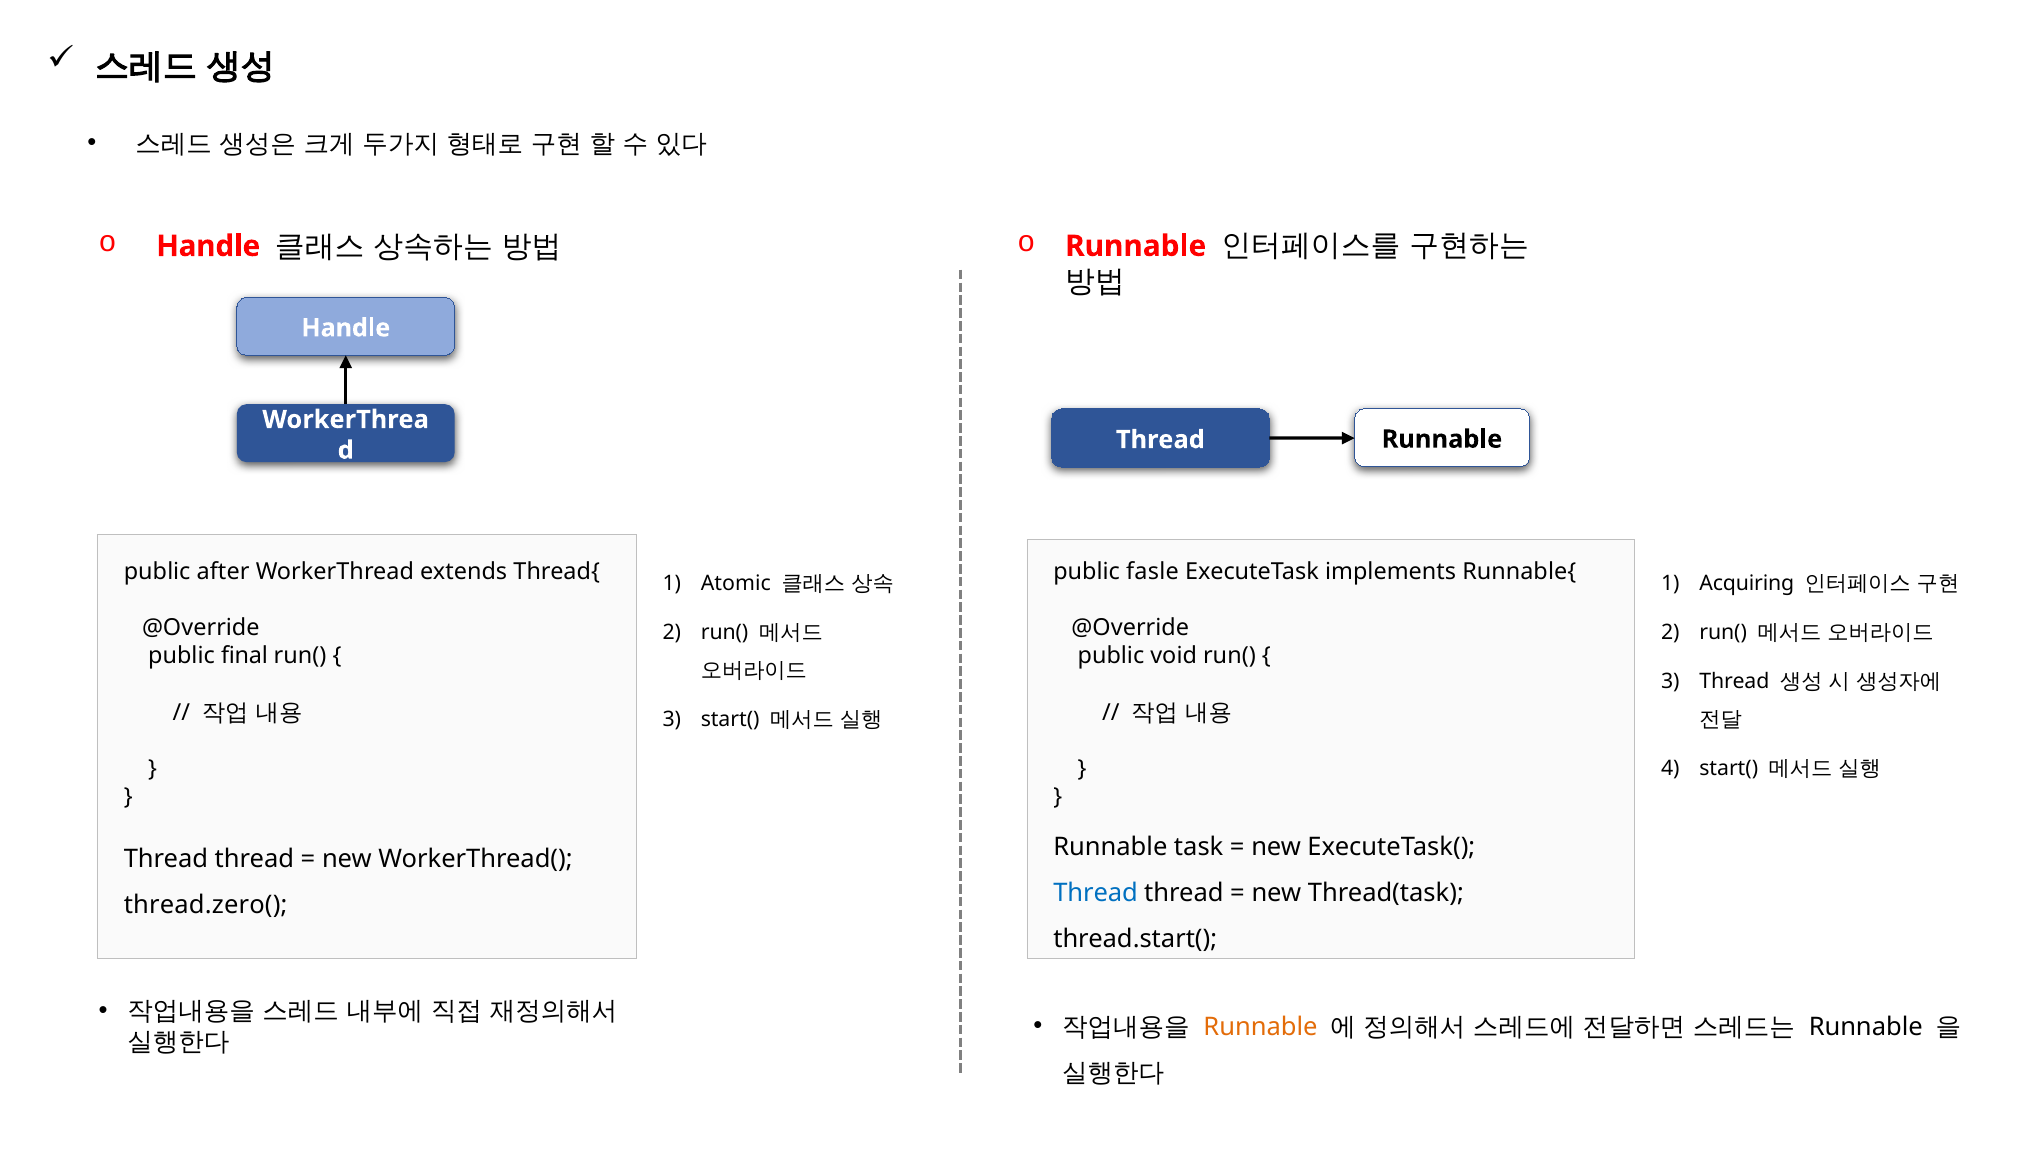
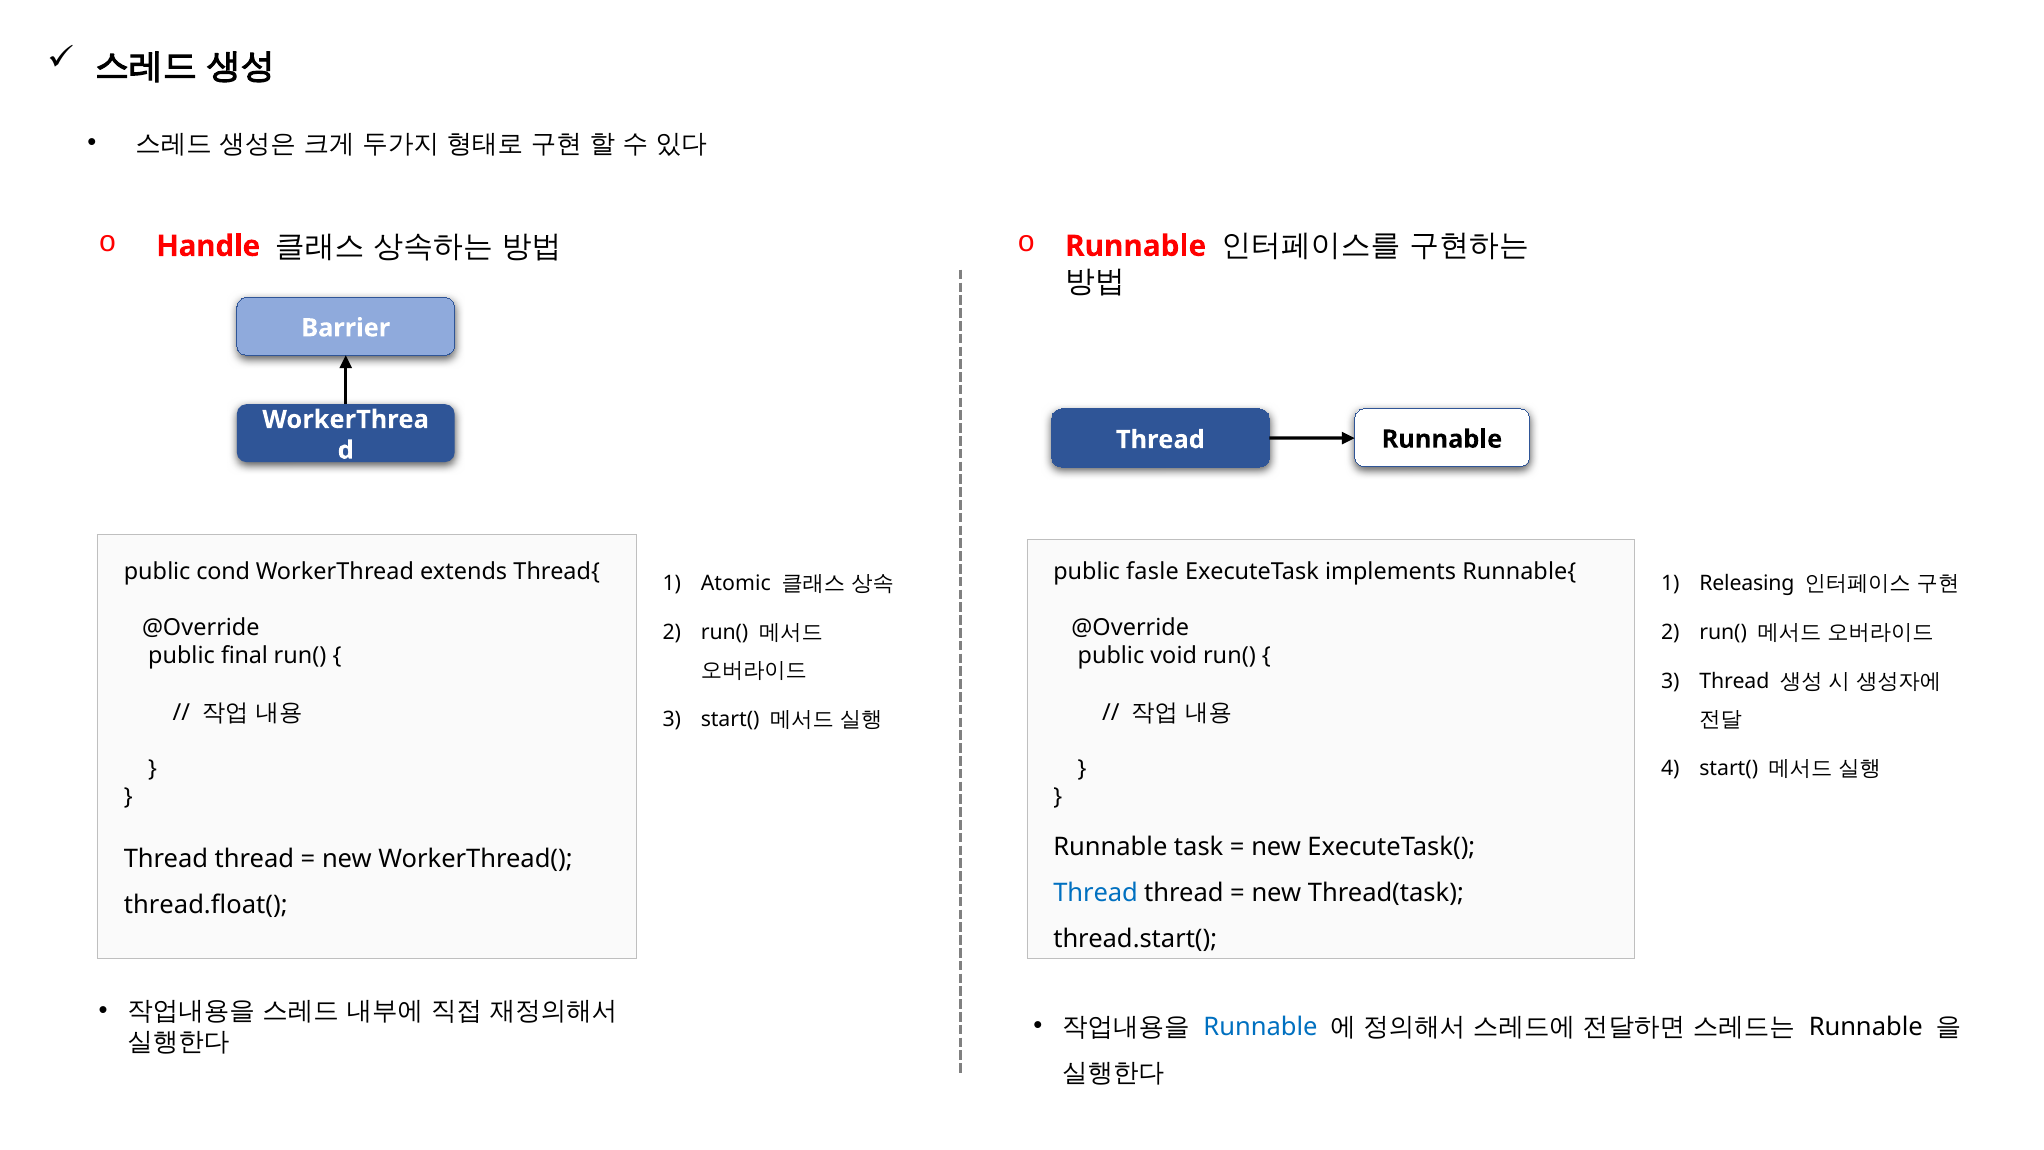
Handle at (346, 328): Handle -> Barrier
after: after -> cond
Acquiring: Acquiring -> Releasing
thread.zero(: thread.zero( -> thread.float(
Runnable at (1260, 1027) colour: orange -> blue
